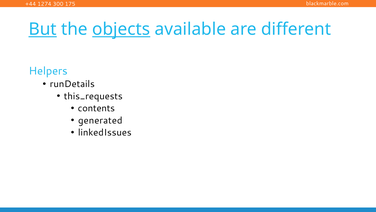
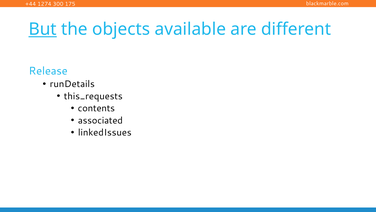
objects underline: present -> none
Helpers: Helpers -> Release
generated: generated -> associated
